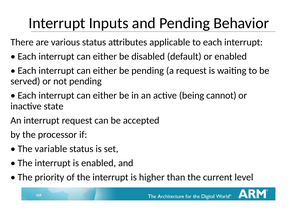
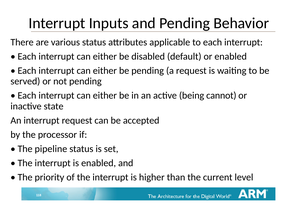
variable: variable -> pipeline
